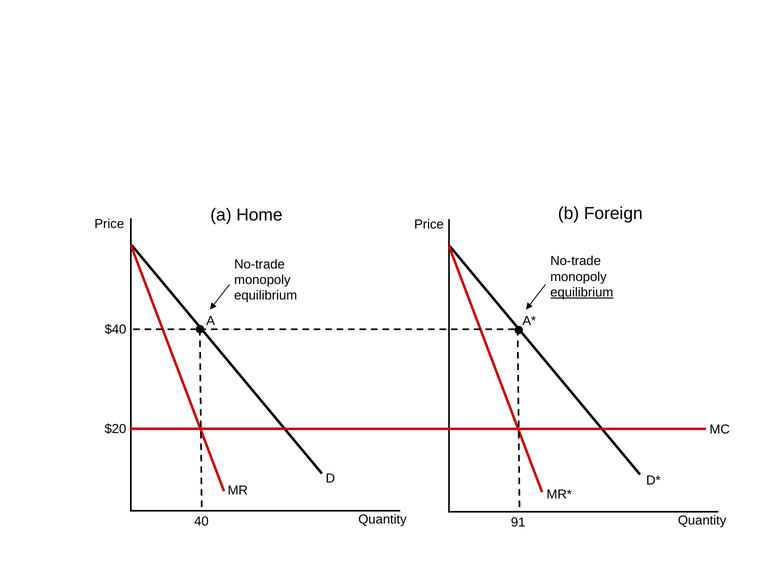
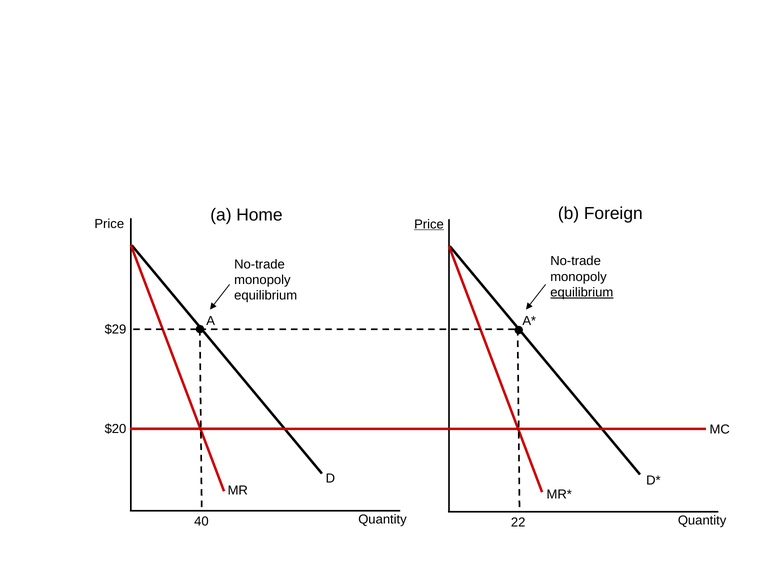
Price at (429, 224) underline: none -> present
$40: $40 -> $29
91: 91 -> 22
